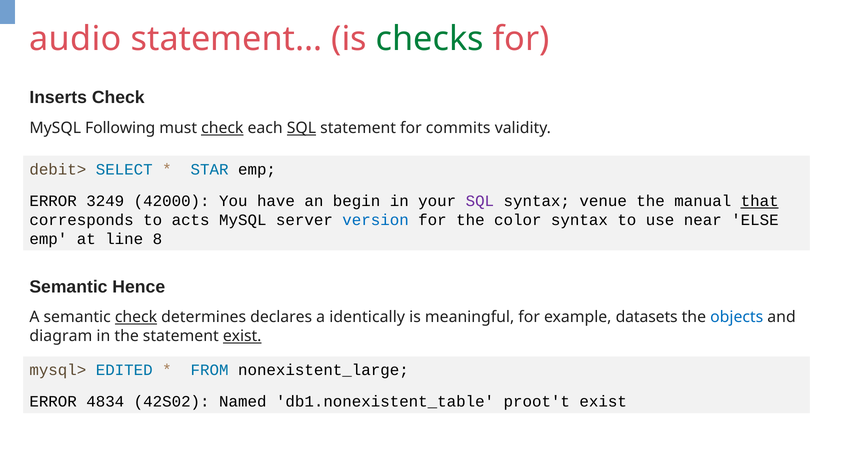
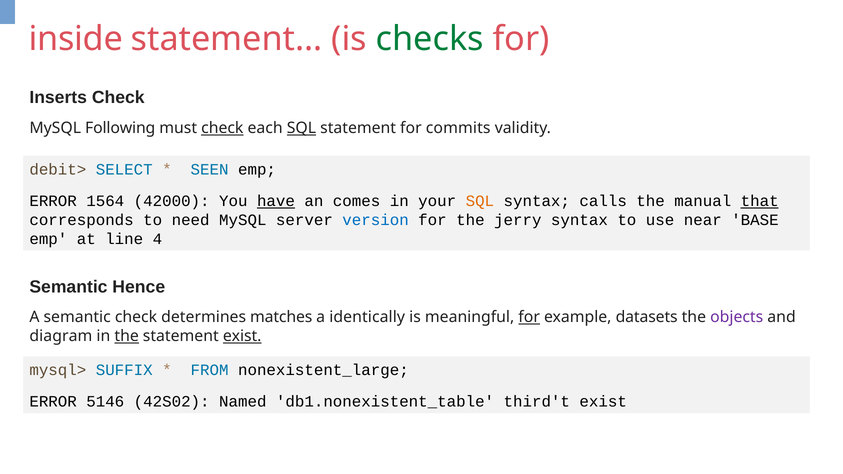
audio: audio -> inside
STAR: STAR -> SEEN
3249: 3249 -> 1564
have underline: none -> present
begin: begin -> comes
SQL at (480, 201) colour: purple -> orange
venue: venue -> calls
acts: acts -> need
color: color -> jerry
ELSE: ELSE -> BASE
8: 8 -> 4
check at (136, 317) underline: present -> none
declares: declares -> matches
for at (529, 317) underline: none -> present
objects colour: blue -> purple
the at (127, 336) underline: none -> present
EDITED: EDITED -> SUFFIX
4834: 4834 -> 5146
proot't: proot't -> third't
